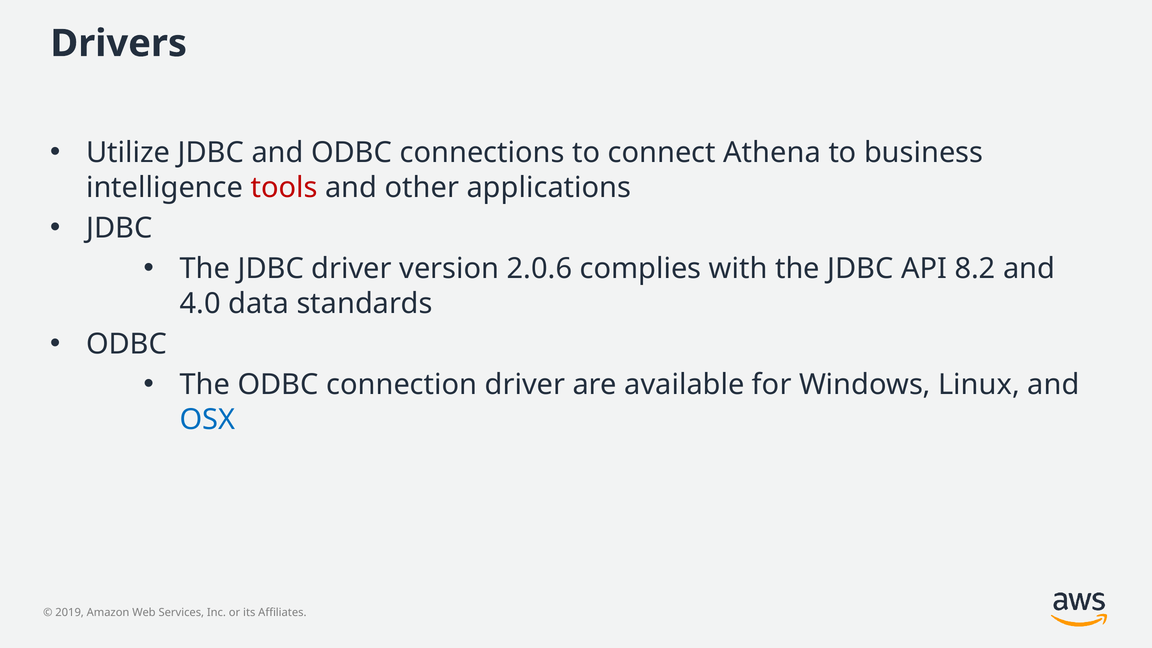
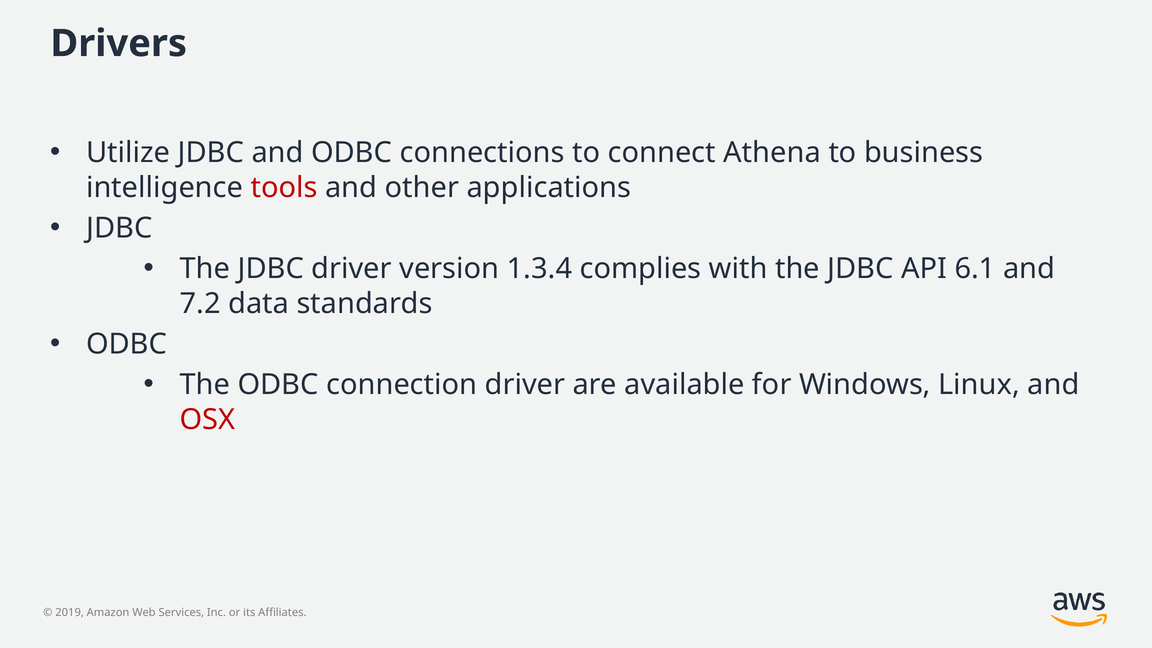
2.0.6: 2.0.6 -> 1.3.4
8.2: 8.2 -> 6.1
4.0: 4.0 -> 7.2
OSX colour: blue -> red
